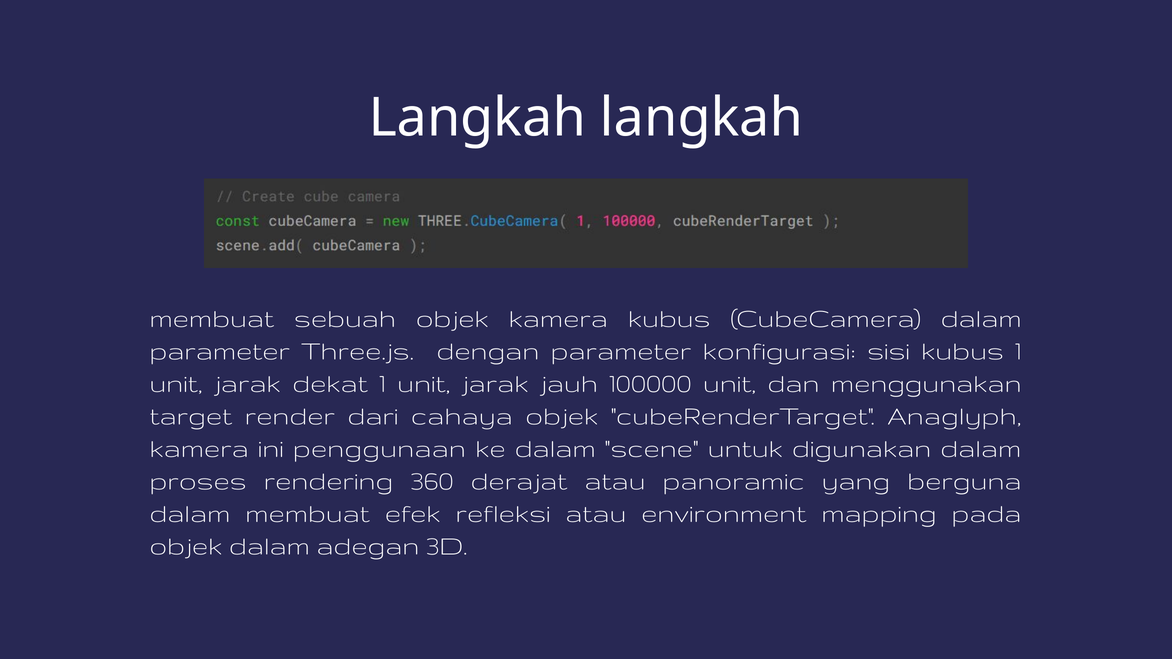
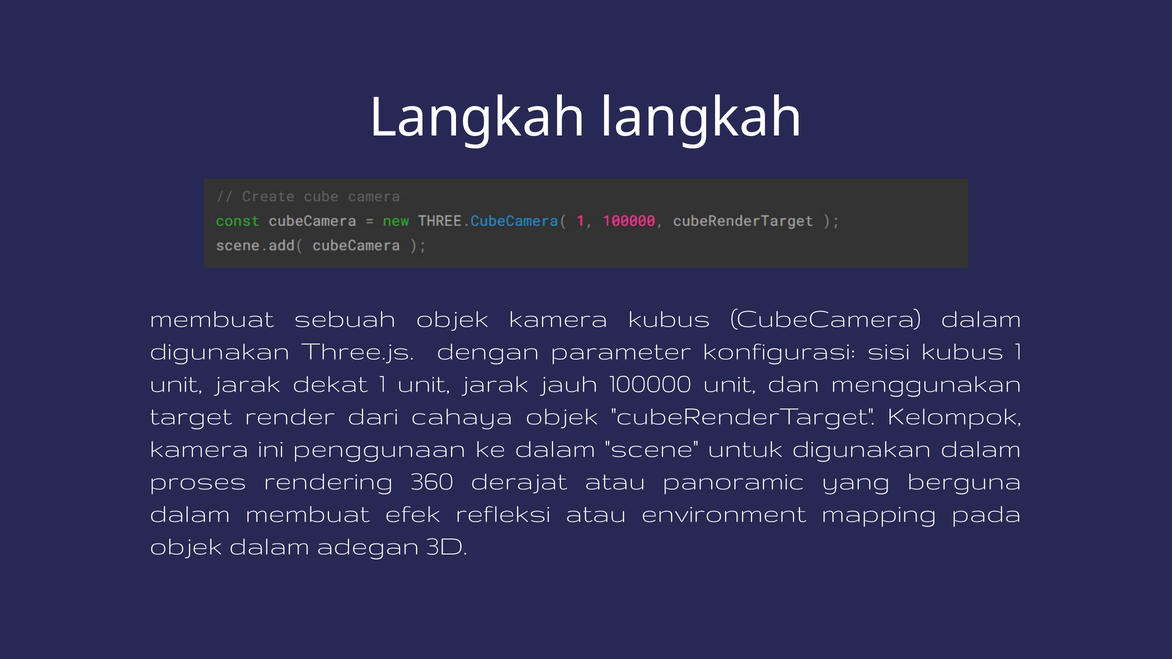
parameter at (220, 350): parameter -> digunakan
Anaglyph: Anaglyph -> Kelompok
